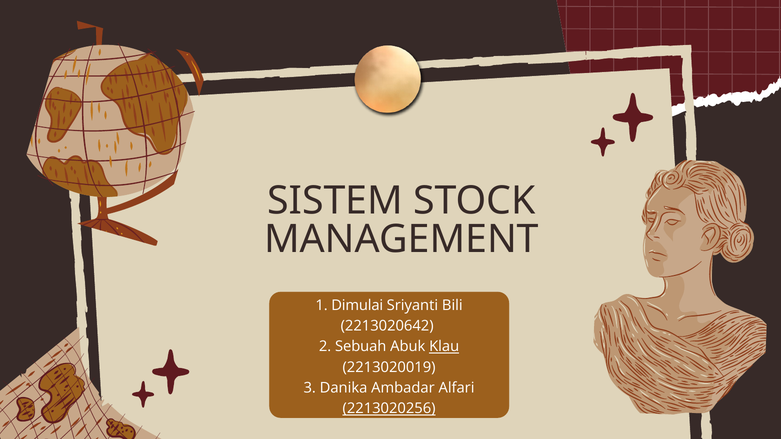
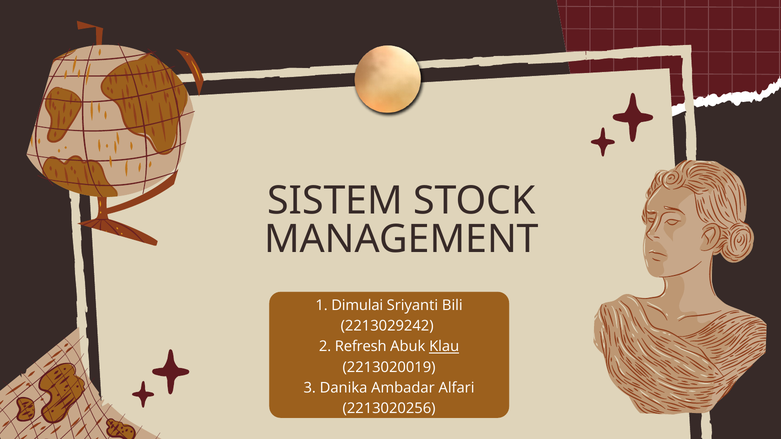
2213020642: 2213020642 -> 2213029242
Sebuah: Sebuah -> Refresh
2213020256 underline: present -> none
